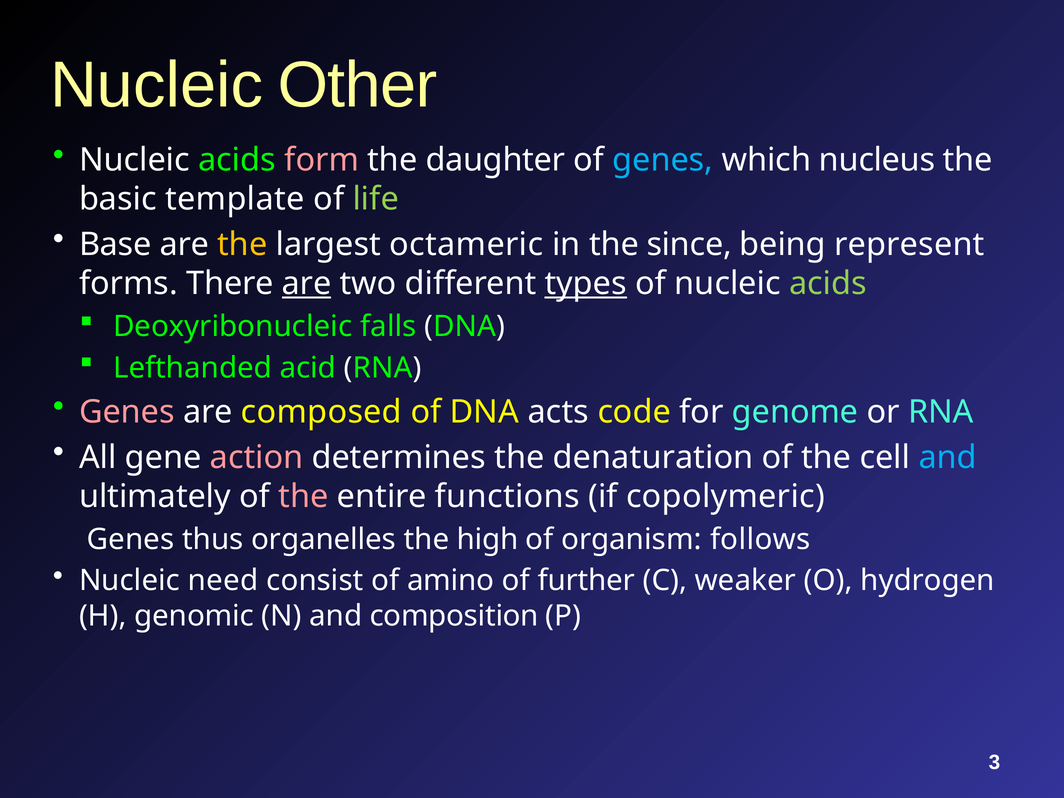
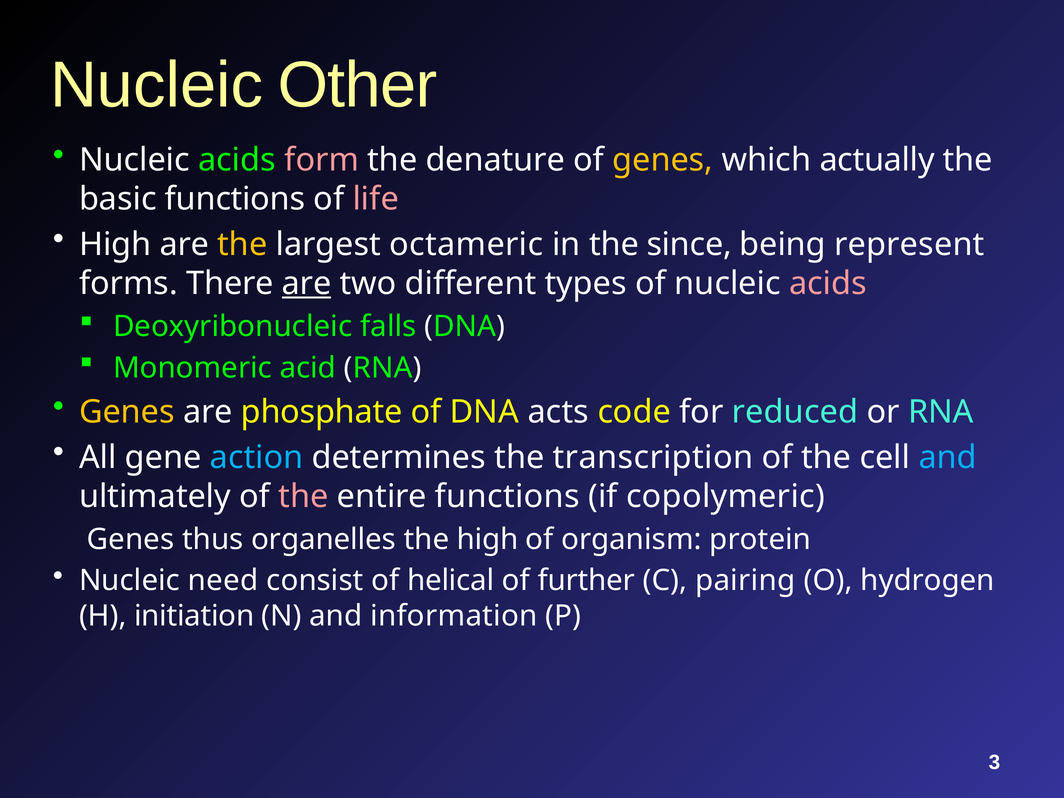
daughter: daughter -> denature
genes at (663, 160) colour: light blue -> yellow
nucleus: nucleus -> actually
basic template: template -> functions
life colour: light green -> pink
Base at (115, 245): Base -> High
types underline: present -> none
acids at (828, 284) colour: light green -> pink
Lefthanded: Lefthanded -> Monomeric
Genes at (127, 412) colour: pink -> yellow
composed: composed -> phosphate
genome: genome -> reduced
action colour: pink -> light blue
denaturation: denaturation -> transcription
follows: follows -> protein
amino: amino -> helical
weaker: weaker -> pairing
genomic: genomic -> initiation
composition: composition -> information
